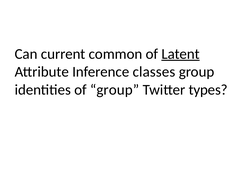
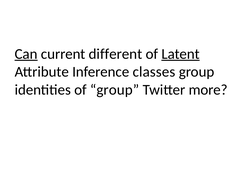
Can underline: none -> present
common: common -> different
types: types -> more
